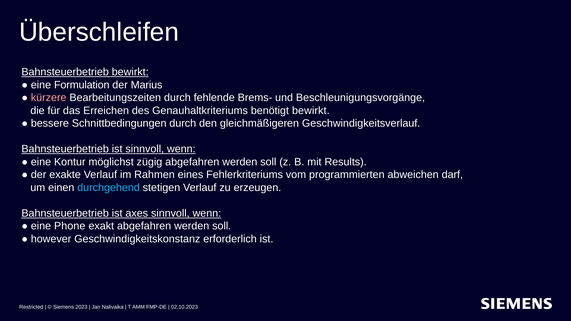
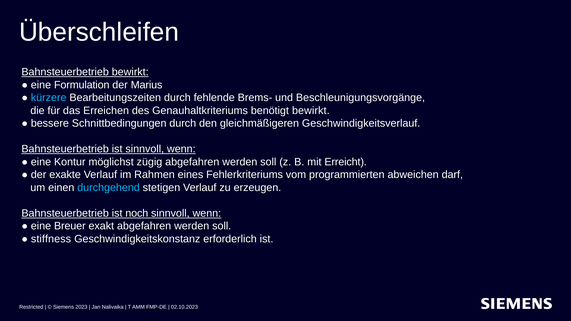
kürzere colour: pink -> light blue
Results: Results -> Erreicht
axes: axes -> noch
Phone: Phone -> Breuer
however: however -> stiffness
